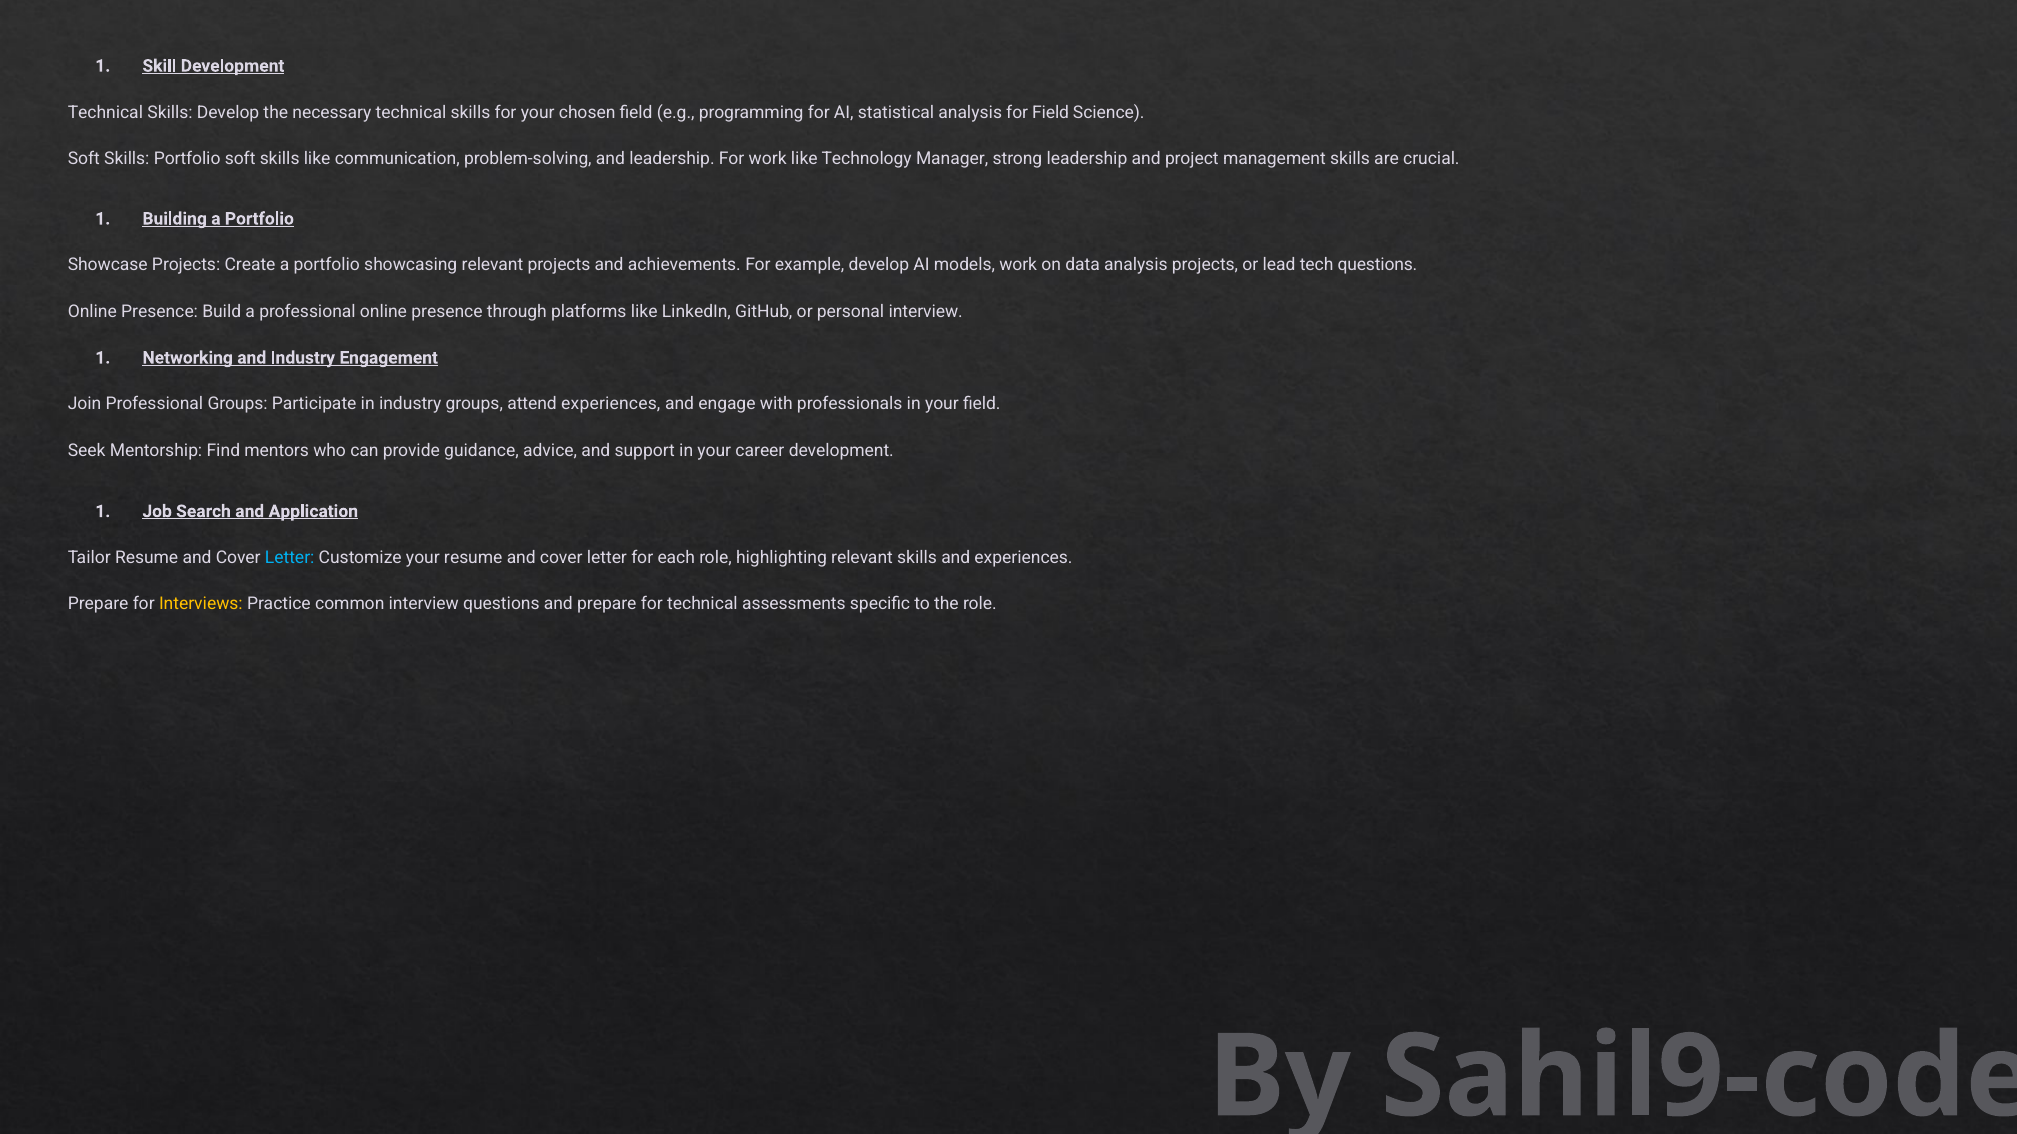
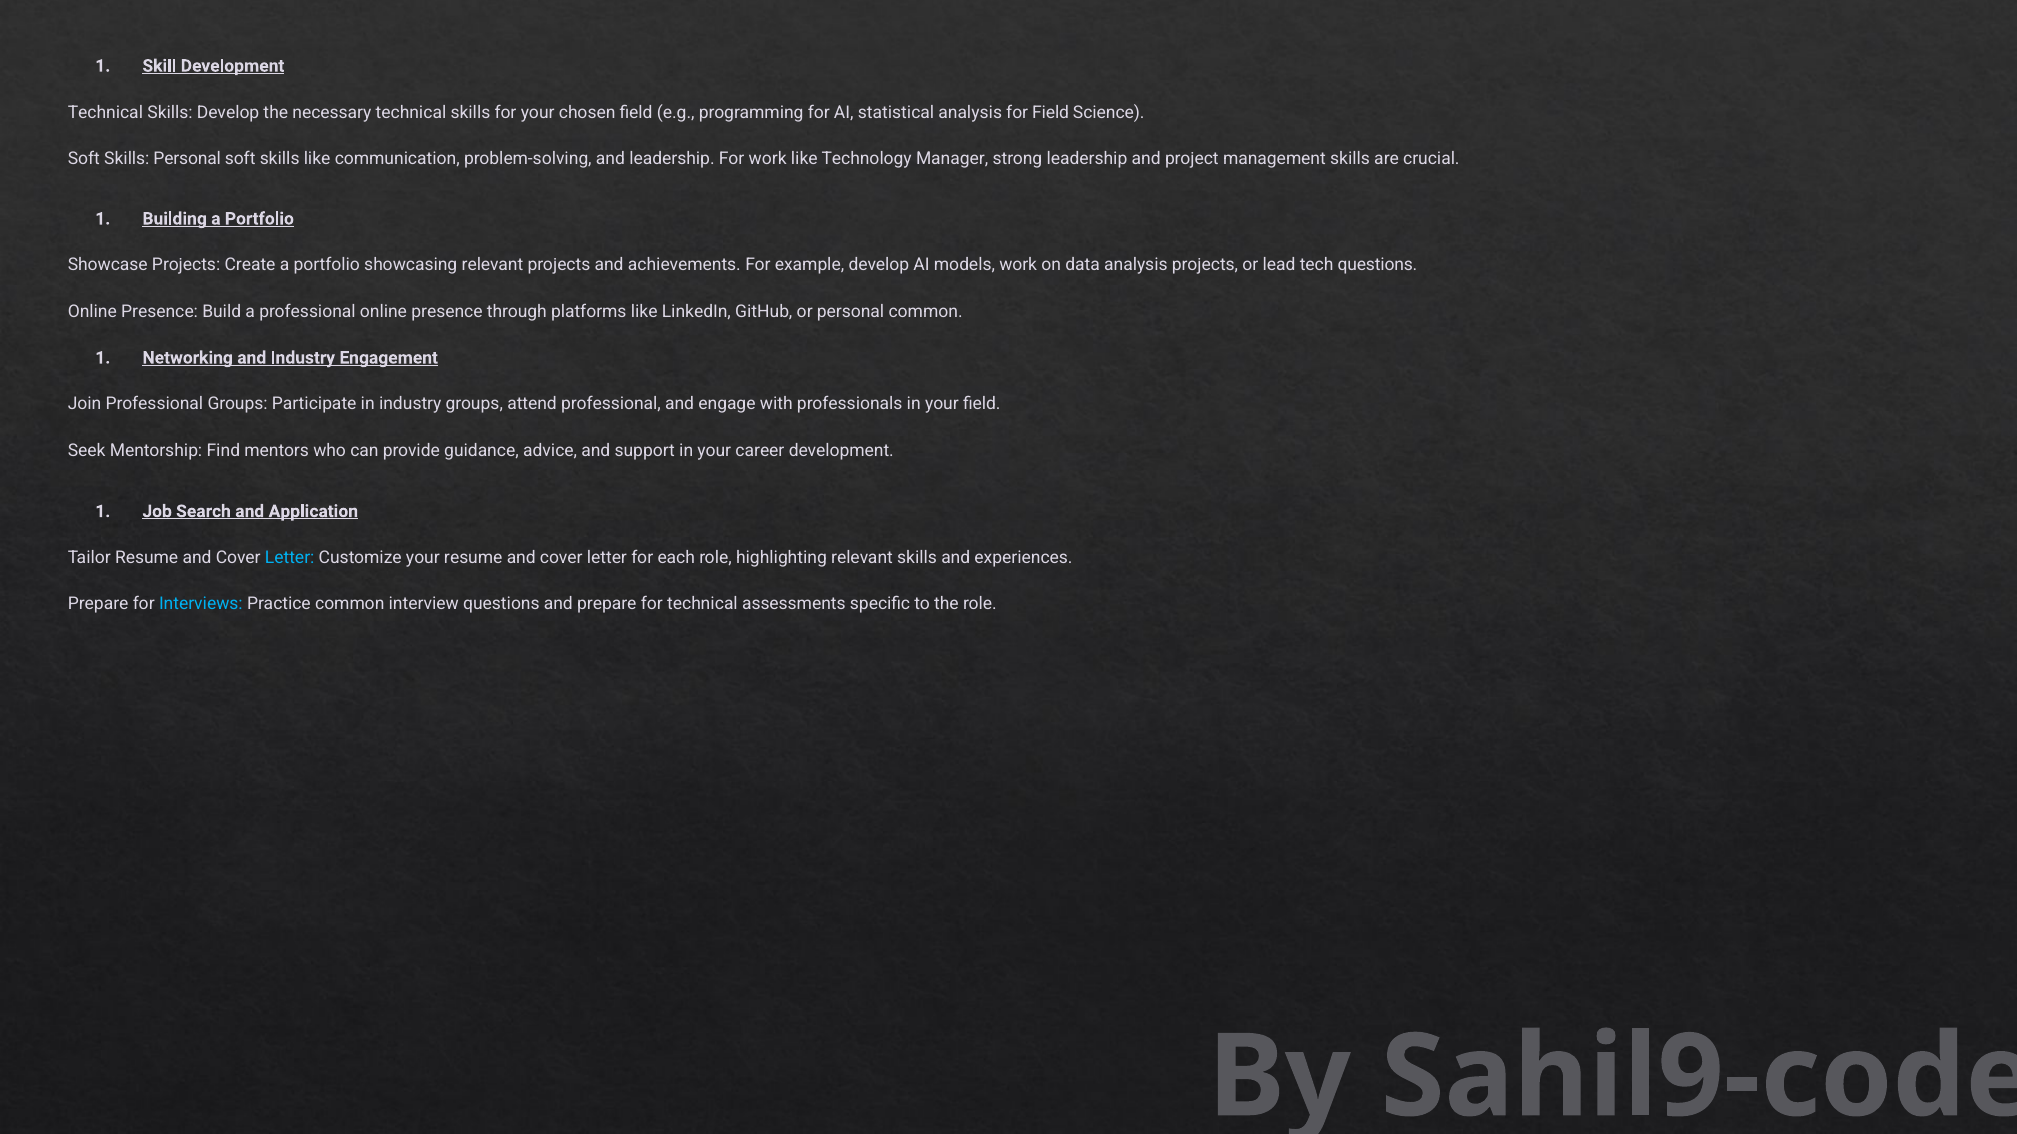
Skills Portfolio: Portfolio -> Personal
personal interview: interview -> common
attend experiences: experiences -> professional
Interviews colour: yellow -> light blue
